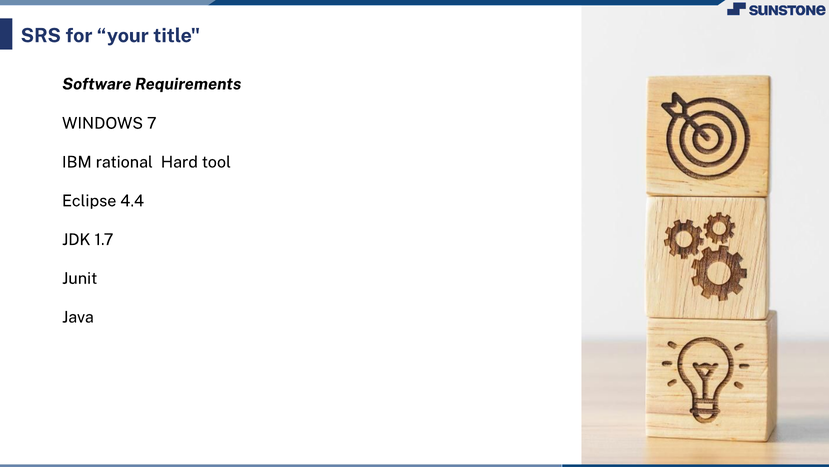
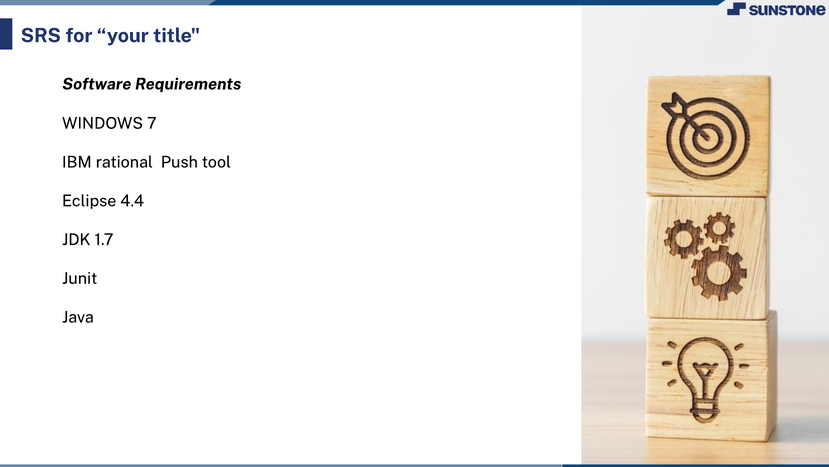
Hard: Hard -> Push
